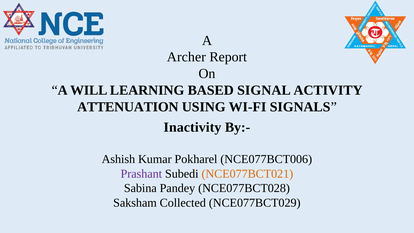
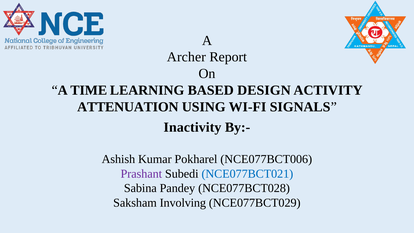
WILL: WILL -> TIME
SIGNAL: SIGNAL -> DESIGN
NCE077BCT021 colour: orange -> blue
Collected: Collected -> Involving
